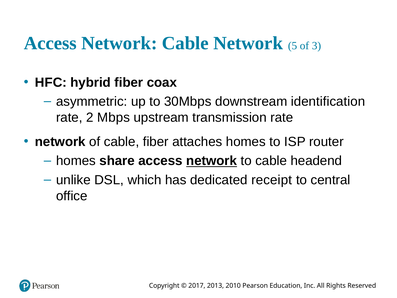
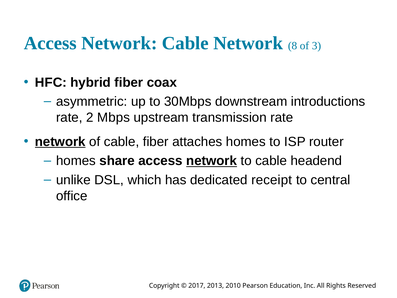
5: 5 -> 8
identification: identification -> introductions
network at (60, 142) underline: none -> present
